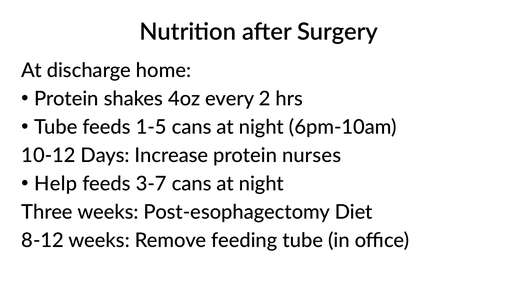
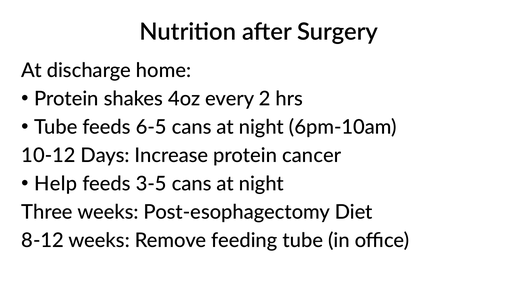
1-5: 1-5 -> 6-5
nurses: nurses -> cancer
3-7: 3-7 -> 3-5
